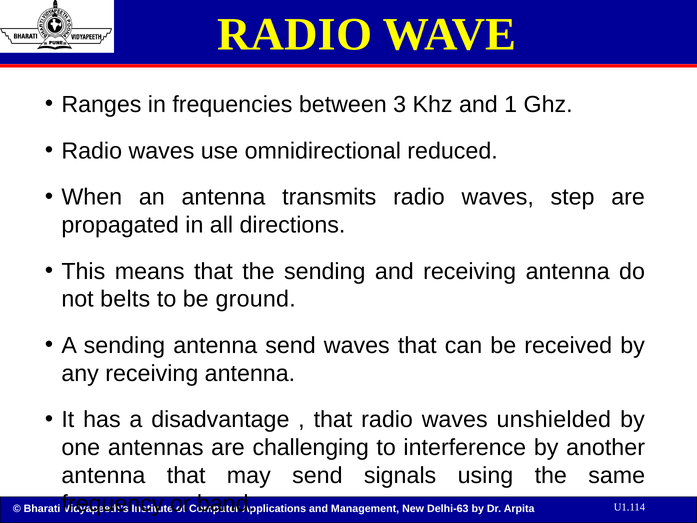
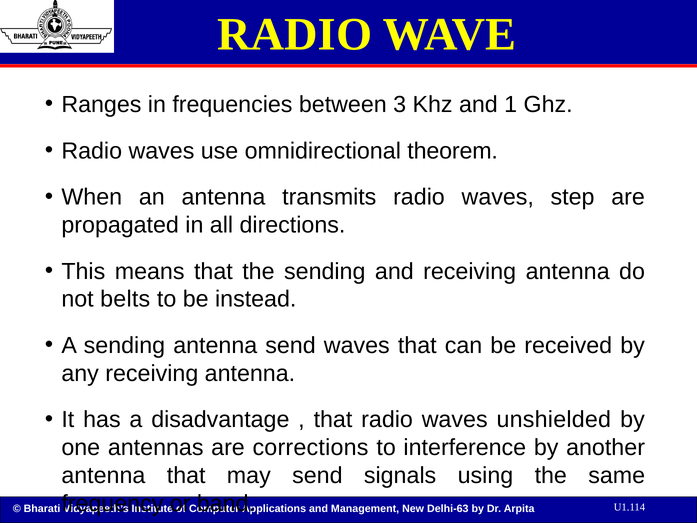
reduced: reduced -> theorem
ground: ground -> instead
challenging: challenging -> corrections
